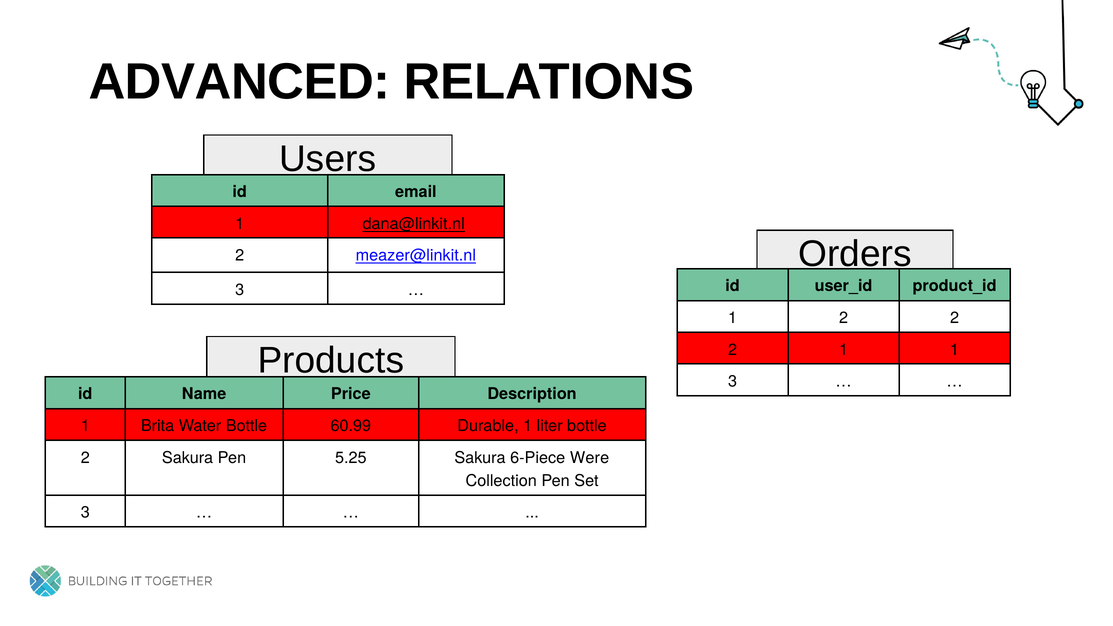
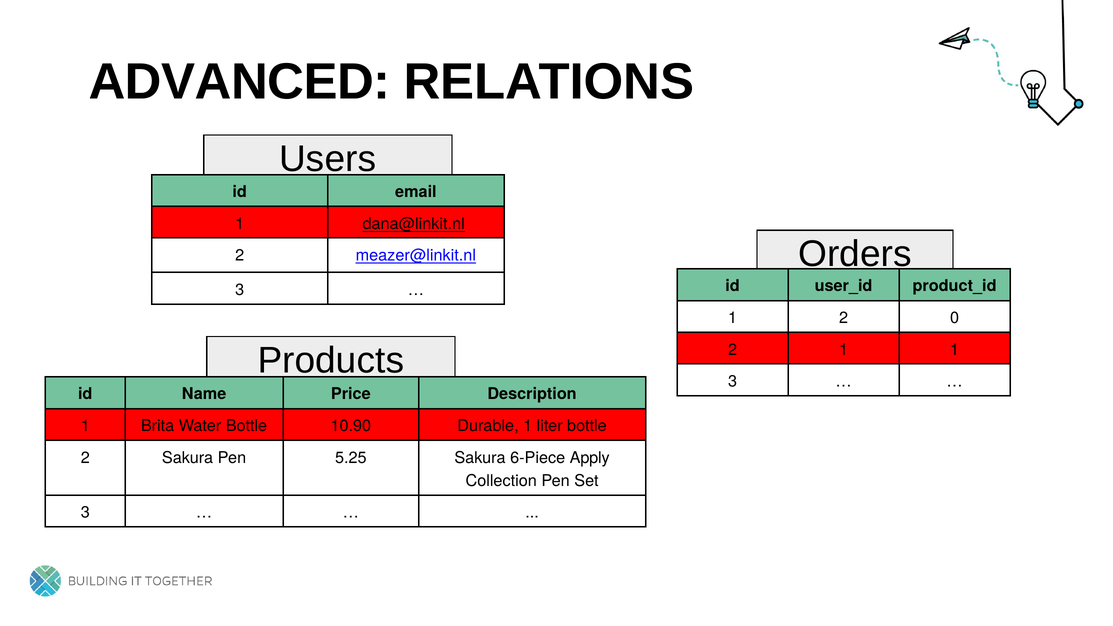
1 2 2: 2 -> 0
60.99: 60.99 -> 10.90
Were: Were -> Apply
